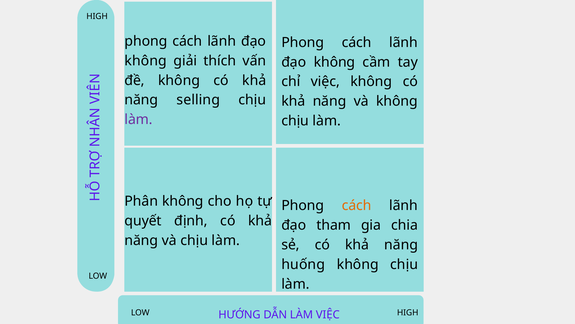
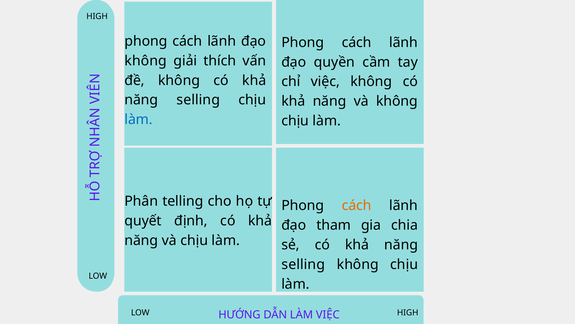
không at (335, 62): không -> quyền
làm at (139, 119) colour: purple -> blue
Phân không: không -> telling
huống at (303, 264): huống -> selling
